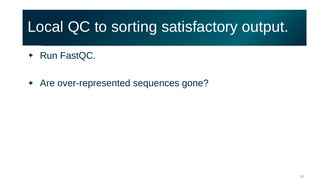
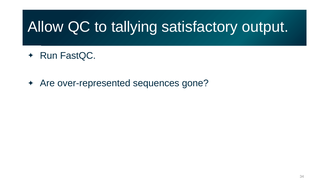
Local: Local -> Allow
sorting: sorting -> tallying
